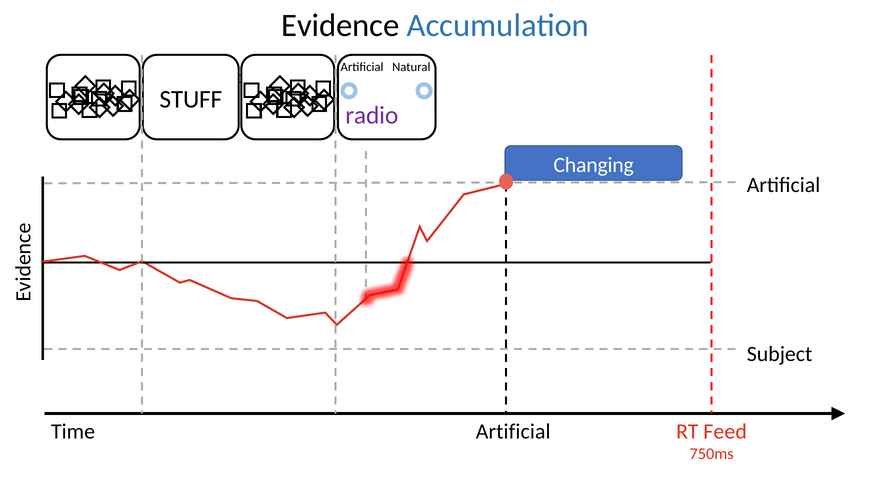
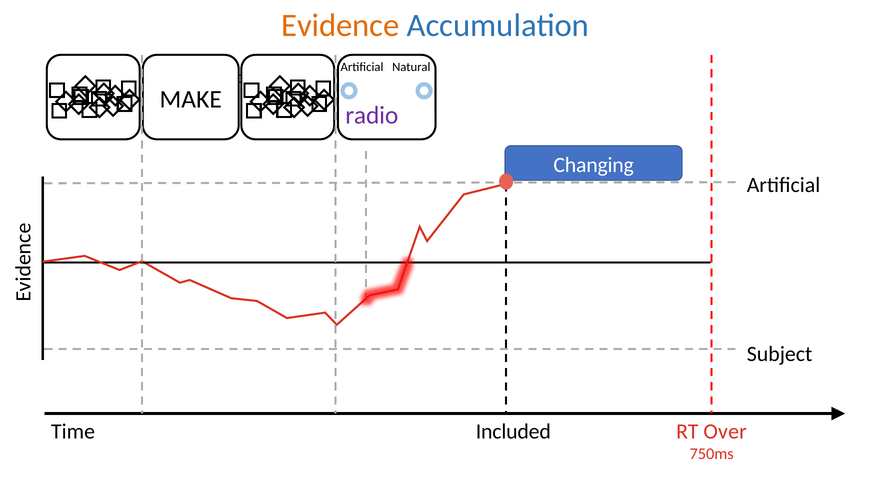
Evidence colour: black -> orange
STUFF: STUFF -> MAKE
Artificial at (513, 432): Artificial -> Included
Feed: Feed -> Over
